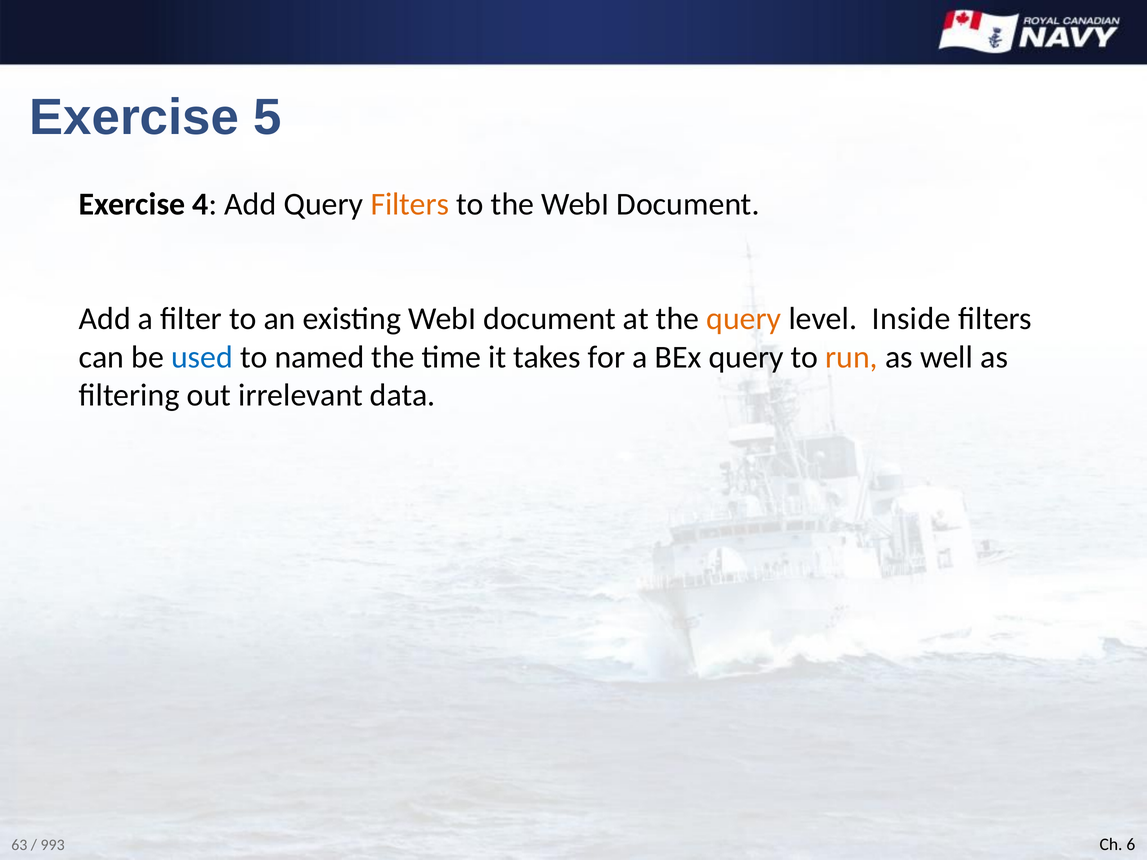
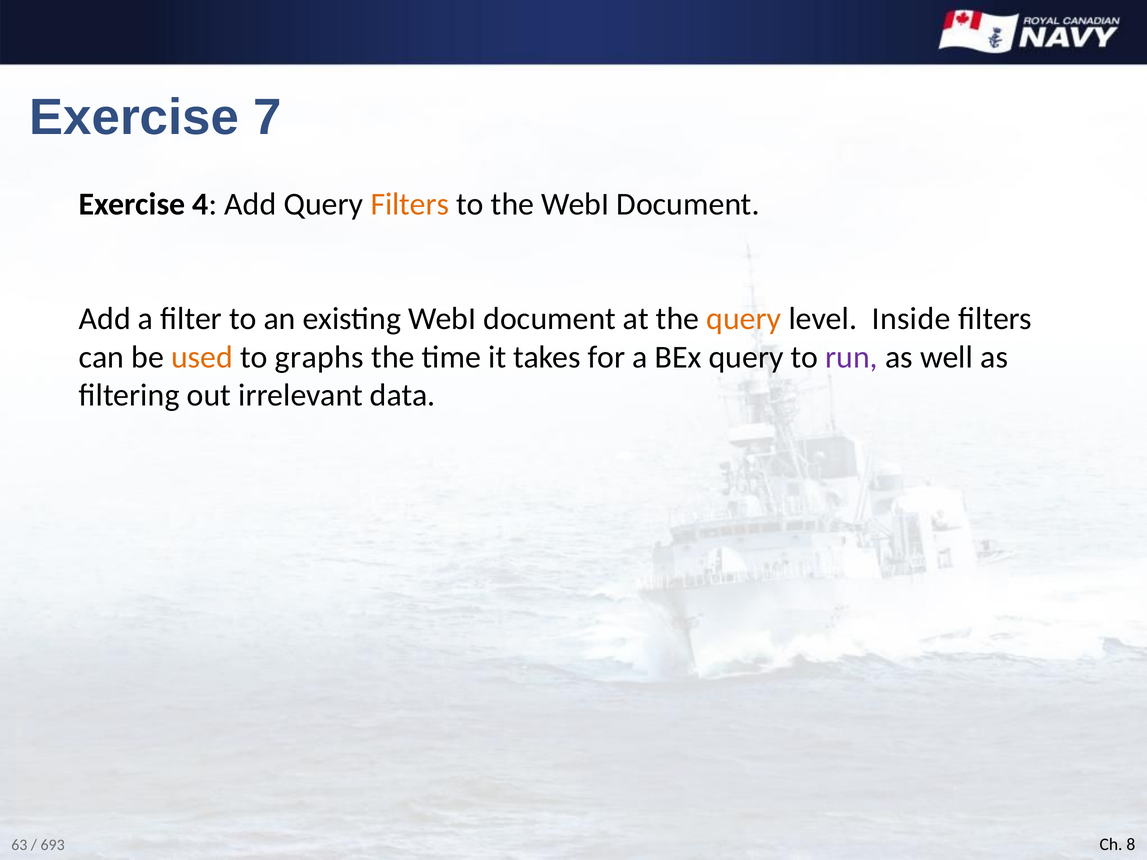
5: 5 -> 7
used colour: blue -> orange
named: named -> graphs
run colour: orange -> purple
6: 6 -> 8
993: 993 -> 693
